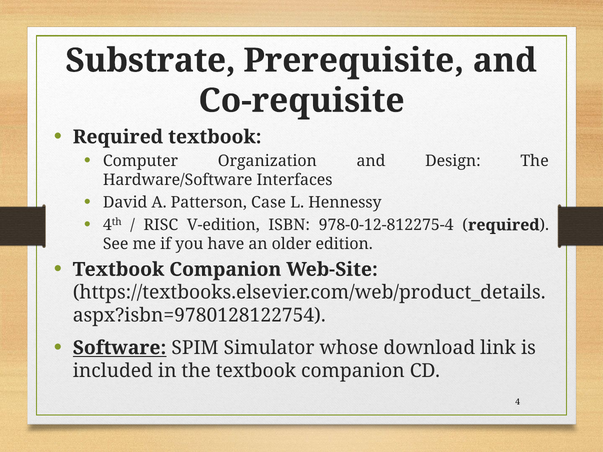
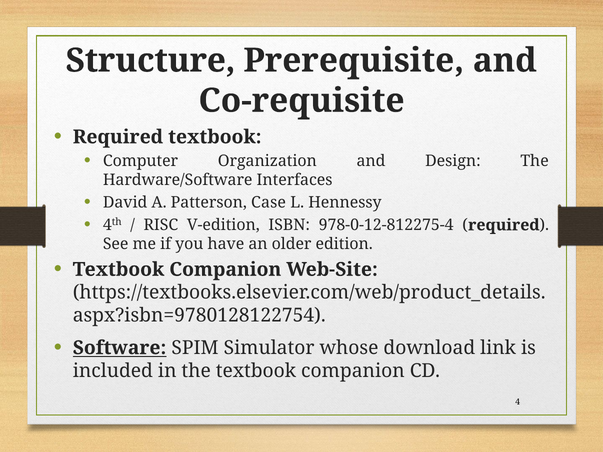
Substrate: Substrate -> Structure
